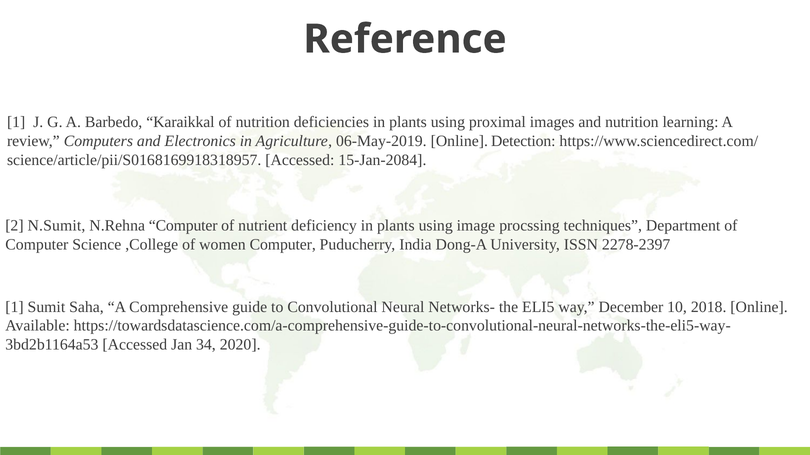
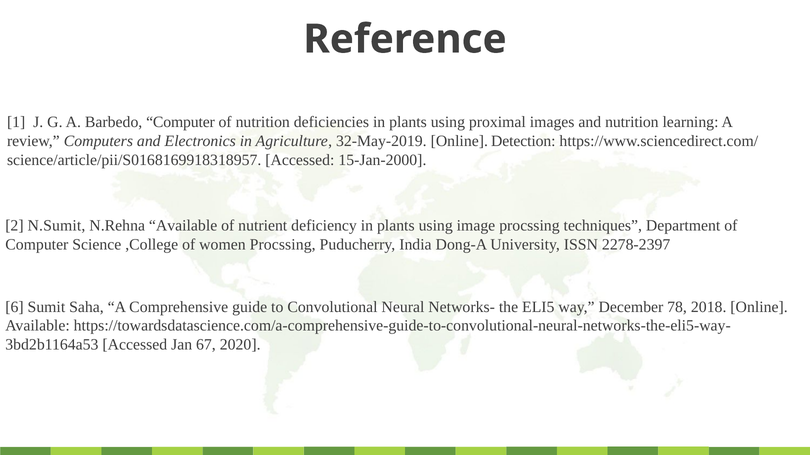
Barbedo Karaikkal: Karaikkal -> Computer
06-May-2019: 06-May-2019 -> 32-May-2019
15-Jan-2084: 15-Jan-2084 -> 15-Jan-2000
N.Rehna Computer: Computer -> Available
women Computer: Computer -> Procssing
1 at (14, 307): 1 -> 6
10: 10 -> 78
34: 34 -> 67
